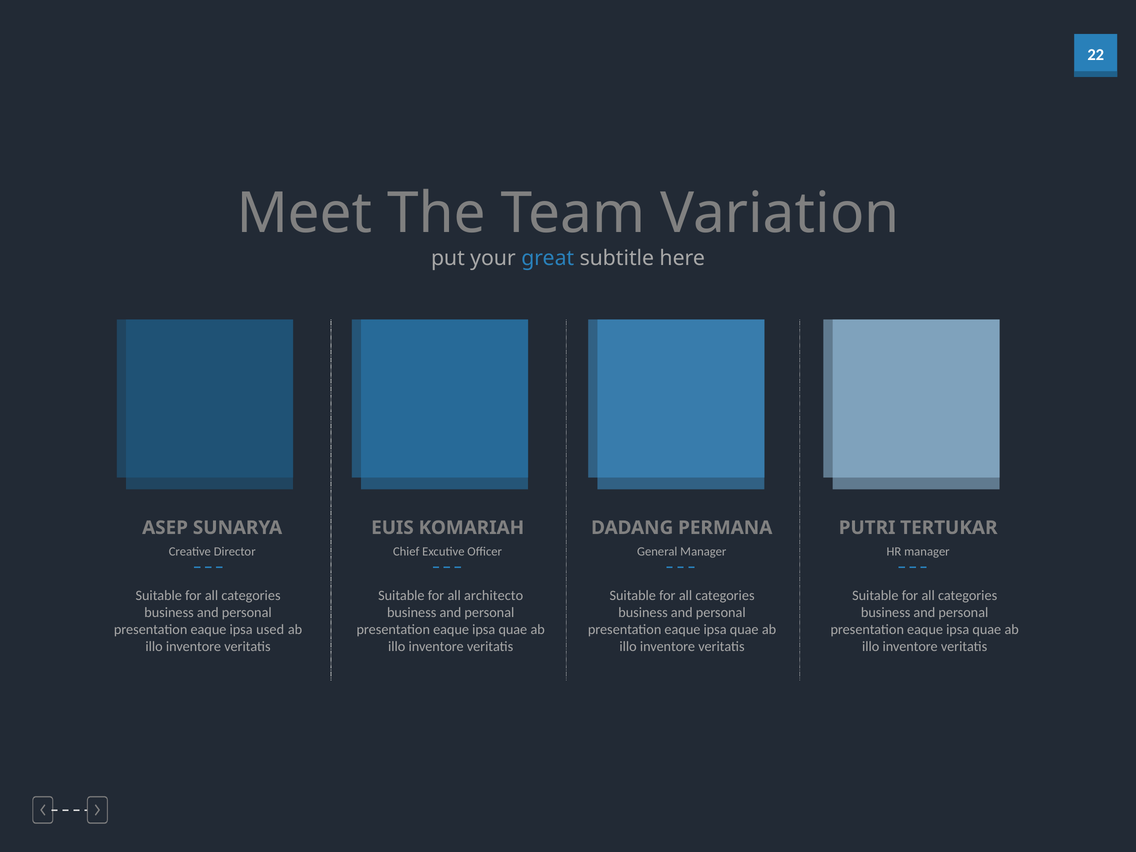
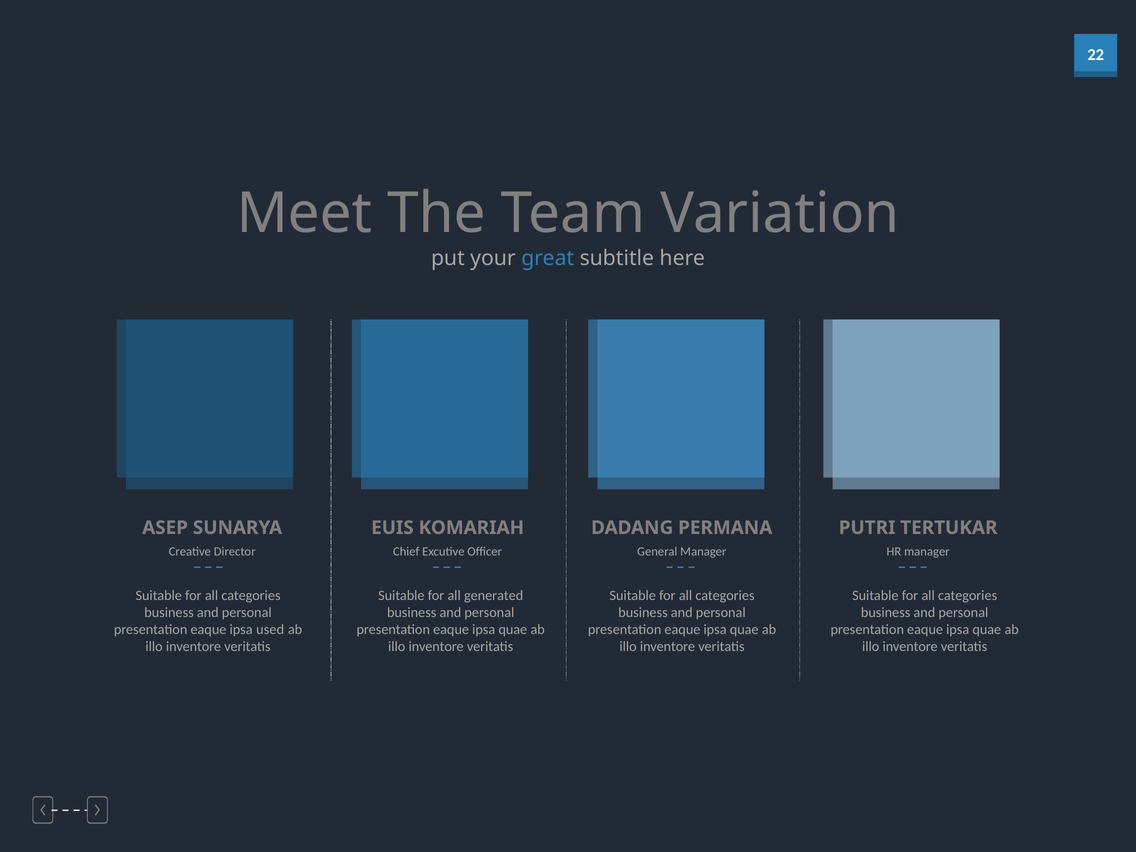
architecto: architecto -> generated
